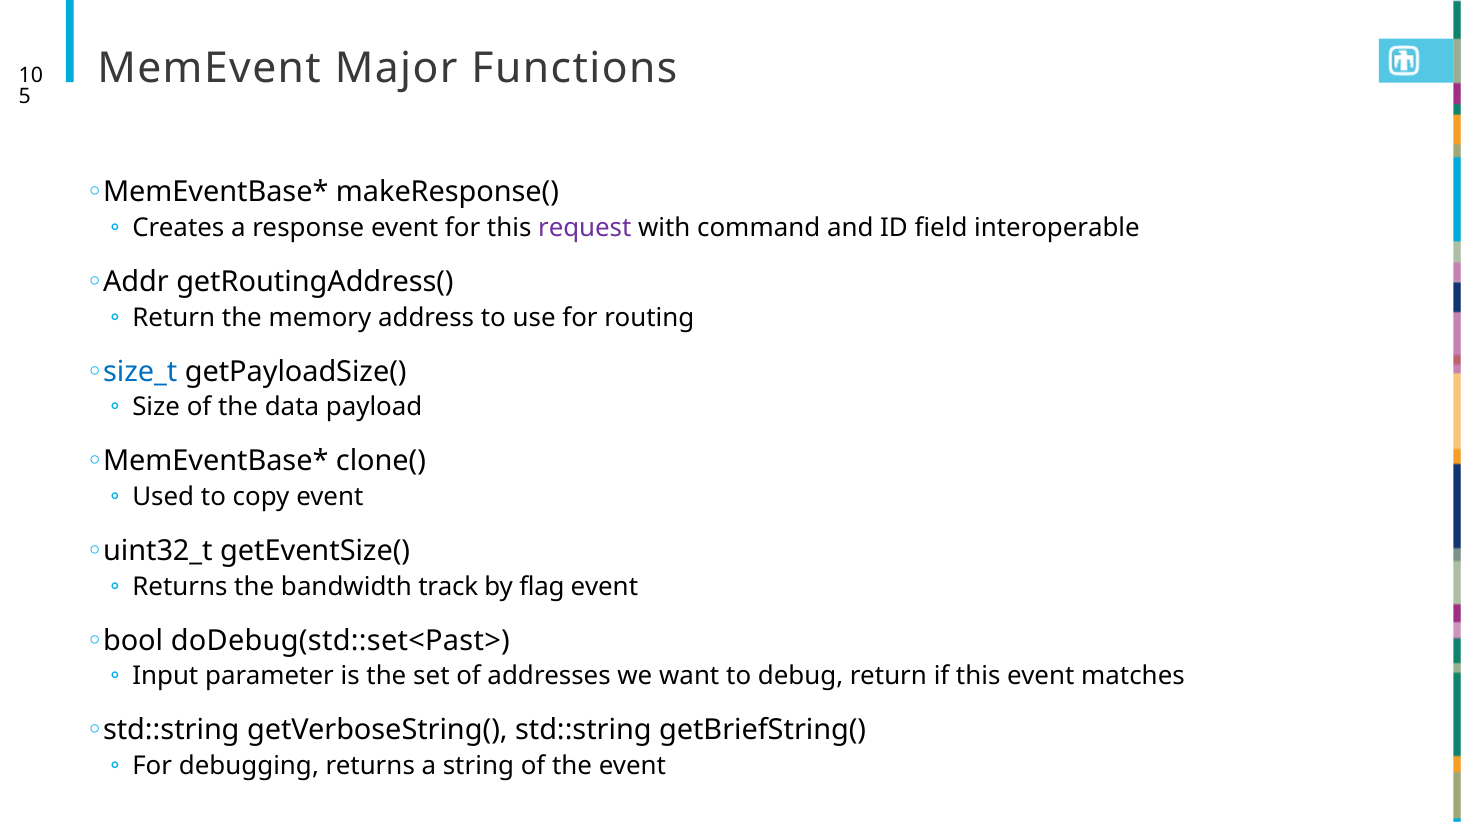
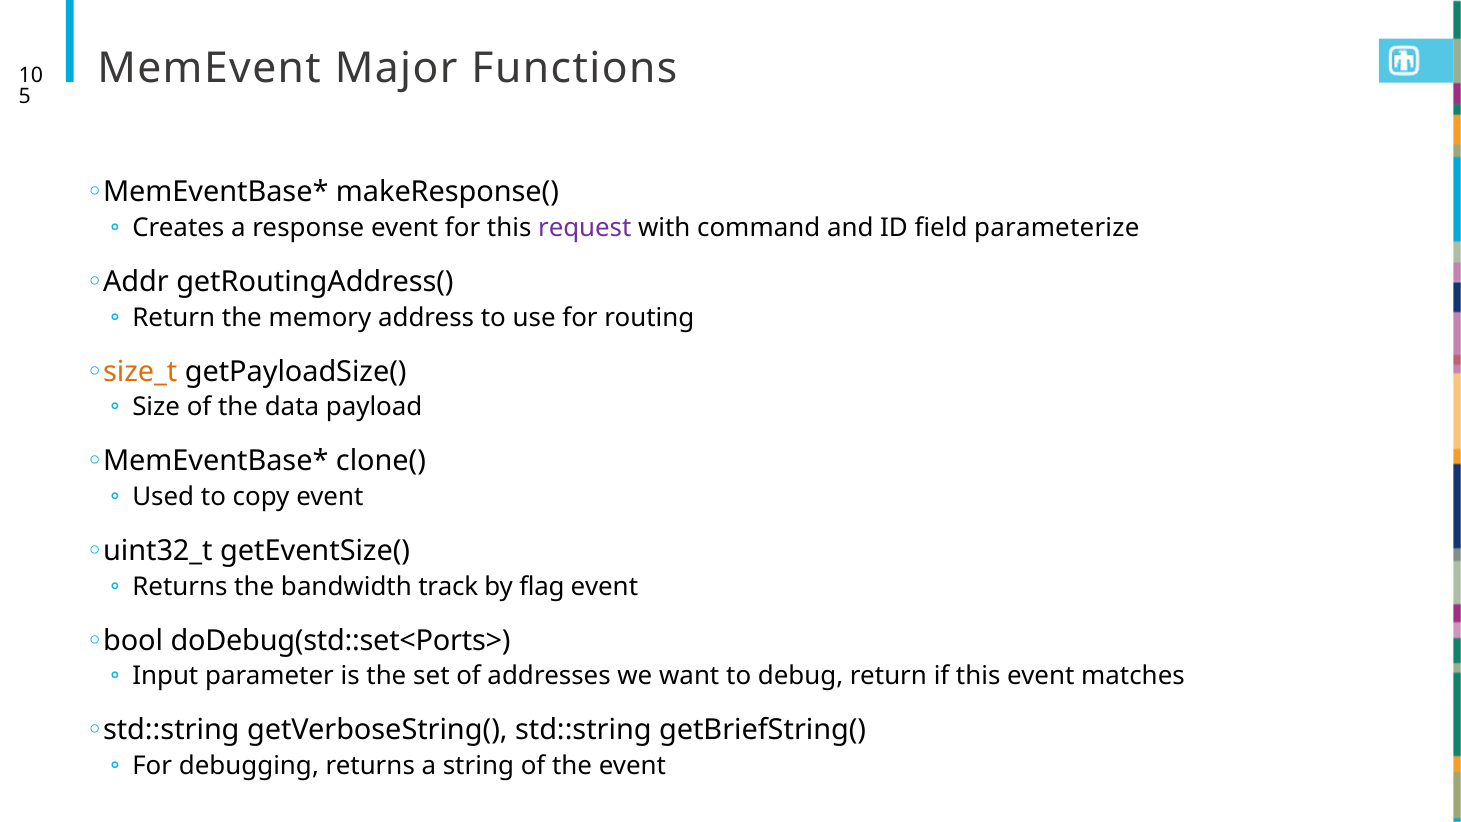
interoperable: interoperable -> parameterize
size_t colour: blue -> orange
doDebug(std::set<Past>: doDebug(std::set<Past> -> doDebug(std::set<Ports>
